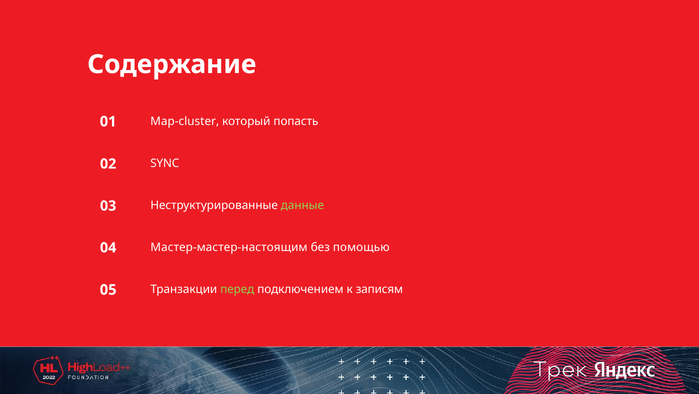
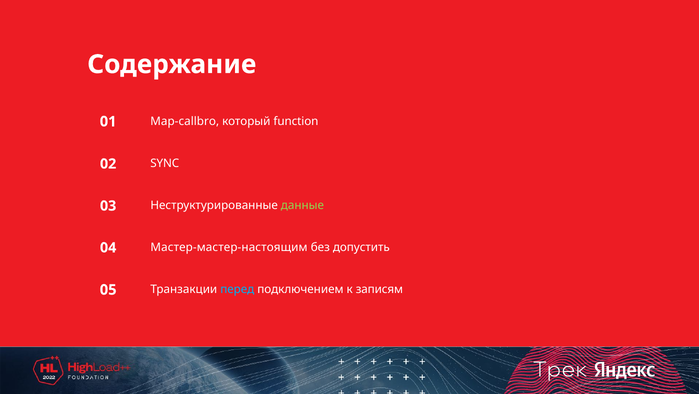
Map-cluster: Map-cluster -> Map-callbro
попасть: попасть -> function
помощью: помощью -> допустить
перед colour: light green -> light blue
